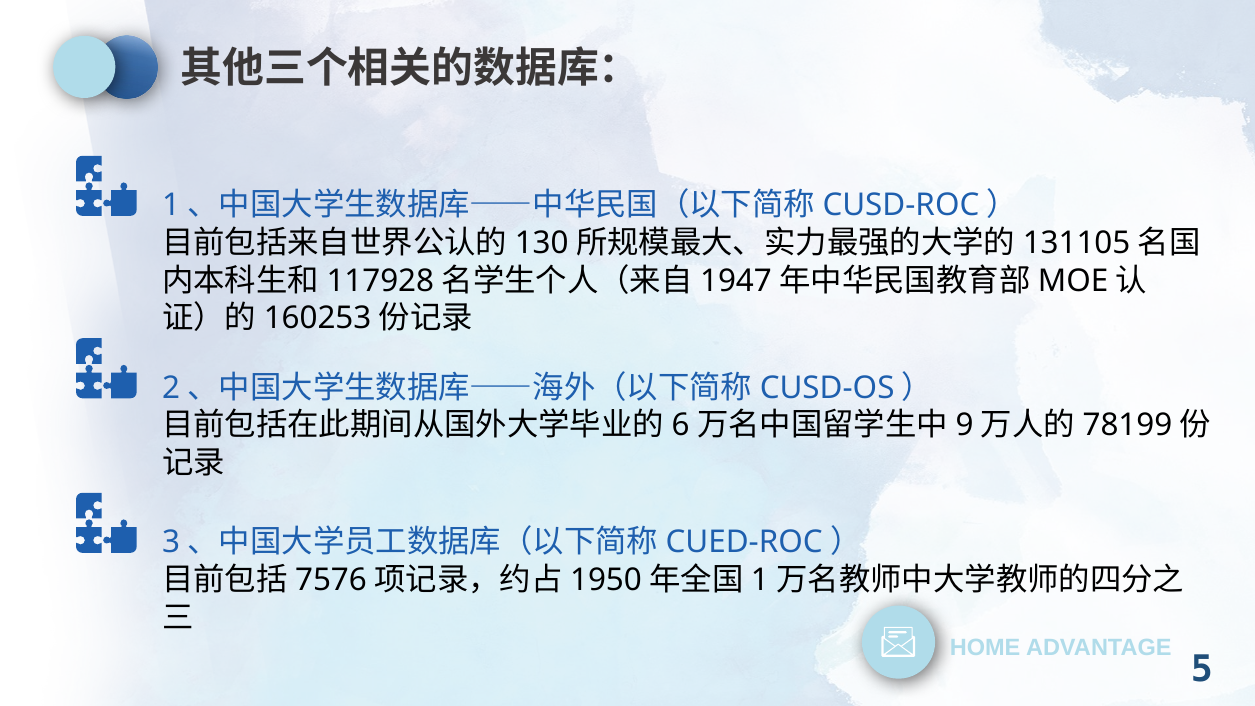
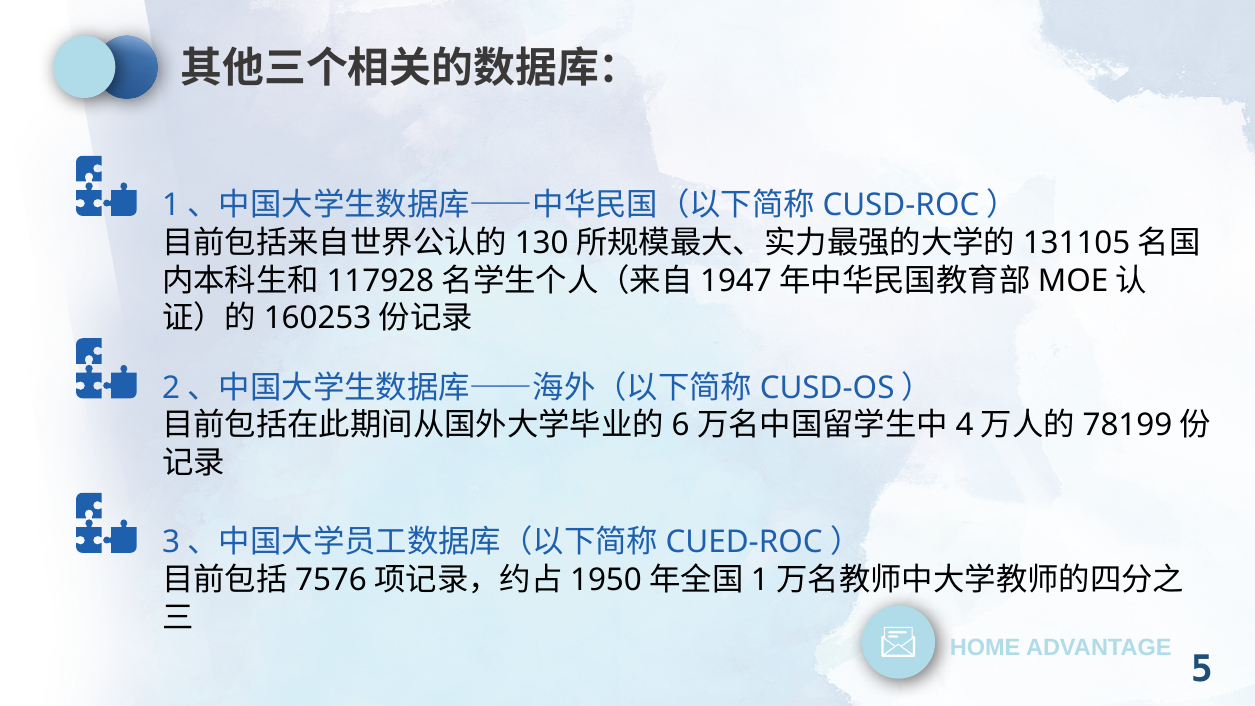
9: 9 -> 4
